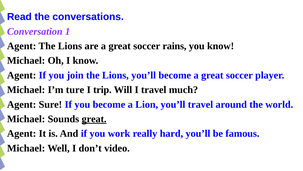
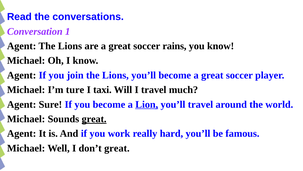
trip: trip -> taxi
Lion underline: none -> present
don’t video: video -> great
